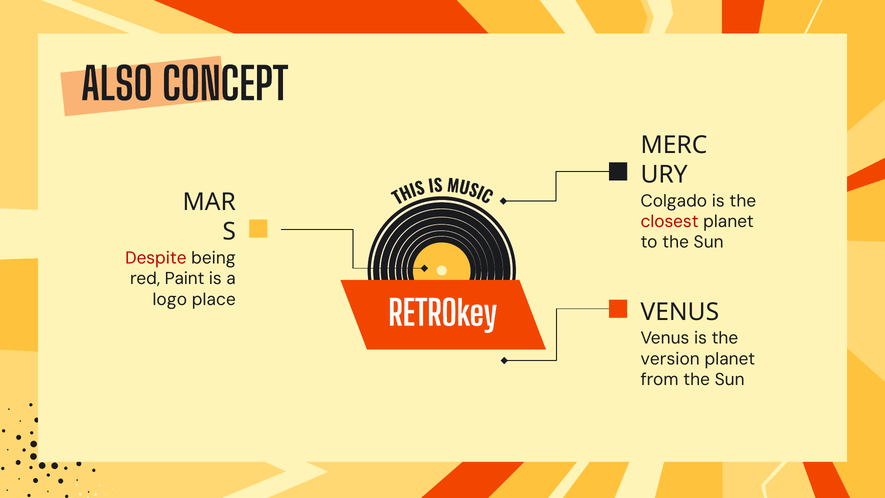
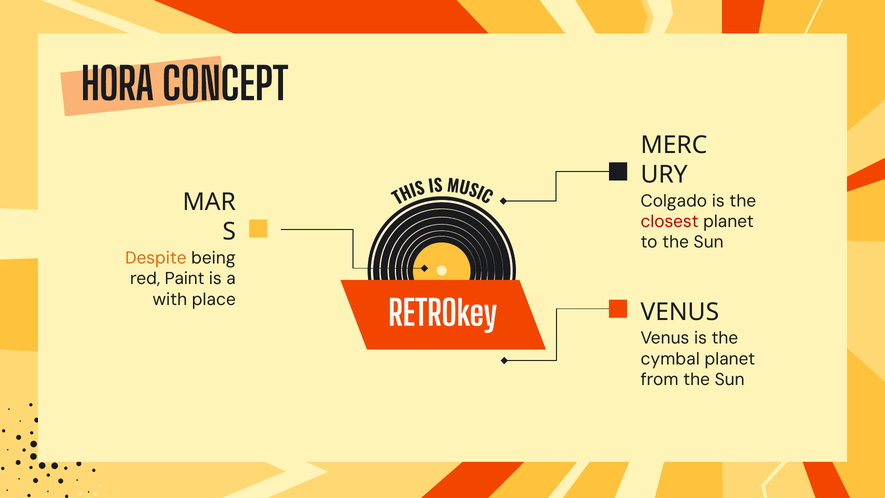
ALSO: ALSO -> HORA
Despite colour: red -> orange
logo: logo -> with
version: version -> cymbal
